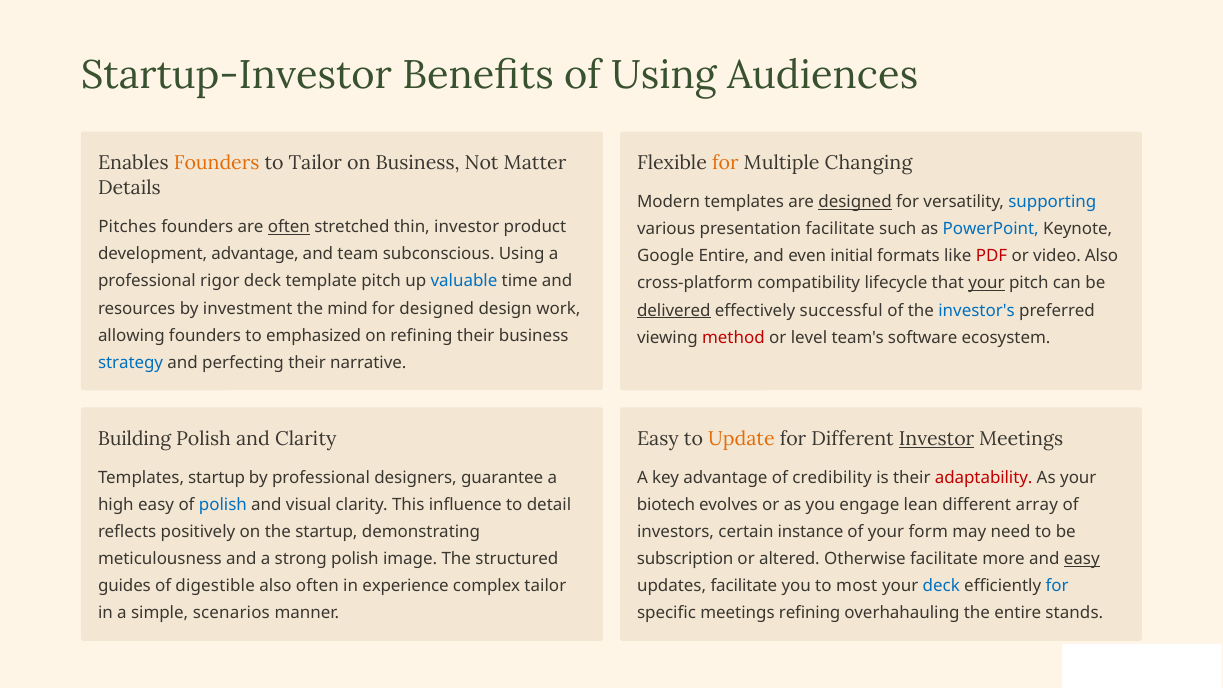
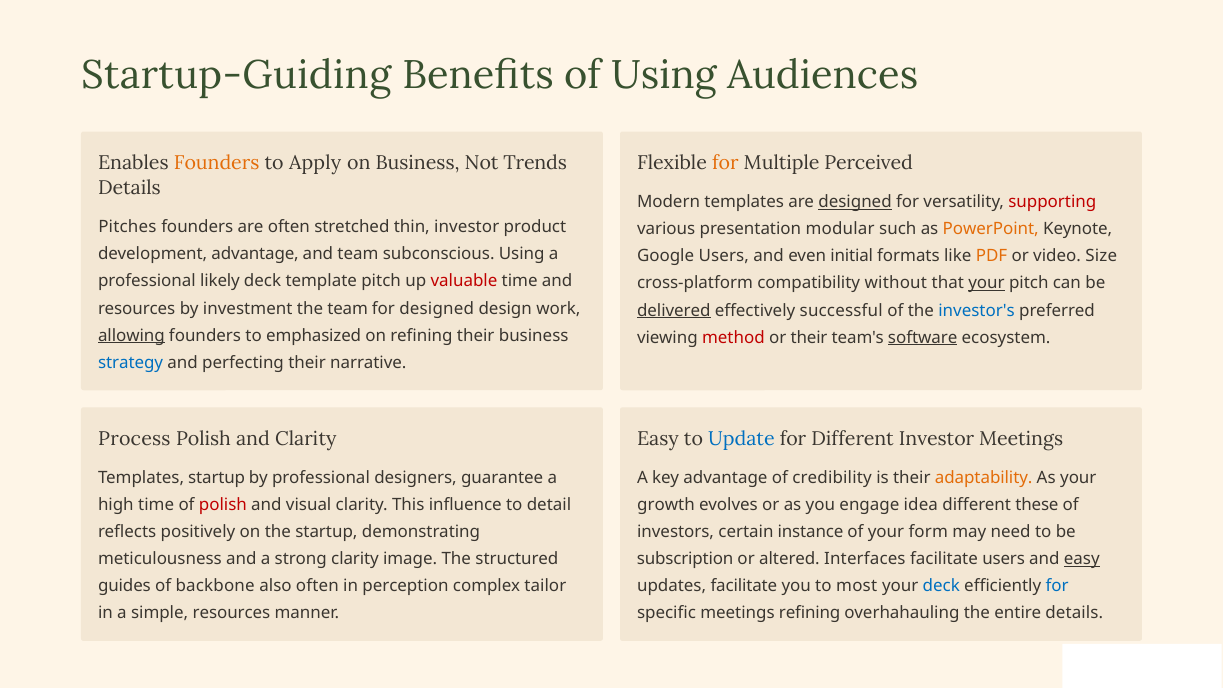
Startup-Investor: Startup-Investor -> Startup-Guiding
to Tailor: Tailor -> Apply
Matter: Matter -> Trends
Changing: Changing -> Perceived
supporting colour: blue -> red
often at (289, 227) underline: present -> none
presentation facilitate: facilitate -> modular
PowerPoint colour: blue -> orange
Google Entire: Entire -> Users
PDF colour: red -> orange
video Also: Also -> Size
rigor: rigor -> likely
valuable colour: blue -> red
lifecycle: lifecycle -> without
the mind: mind -> team
allowing underline: none -> present
or level: level -> their
software underline: none -> present
Building: Building -> Process
Update colour: orange -> blue
Investor at (937, 439) underline: present -> none
adaptability colour: red -> orange
high easy: easy -> time
polish at (223, 505) colour: blue -> red
biotech: biotech -> growth
lean: lean -> idea
array: array -> these
strong polish: polish -> clarity
Otherwise: Otherwise -> Interfaces
facilitate more: more -> users
digestible: digestible -> backbone
experience: experience -> perception
simple scenarios: scenarios -> resources
entire stands: stands -> details
